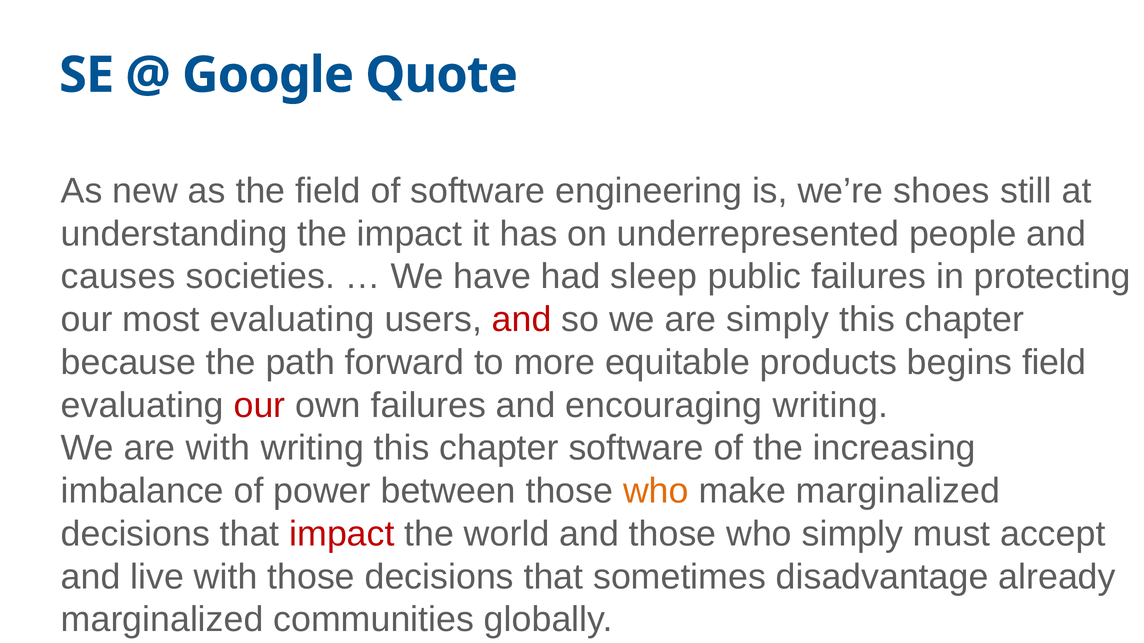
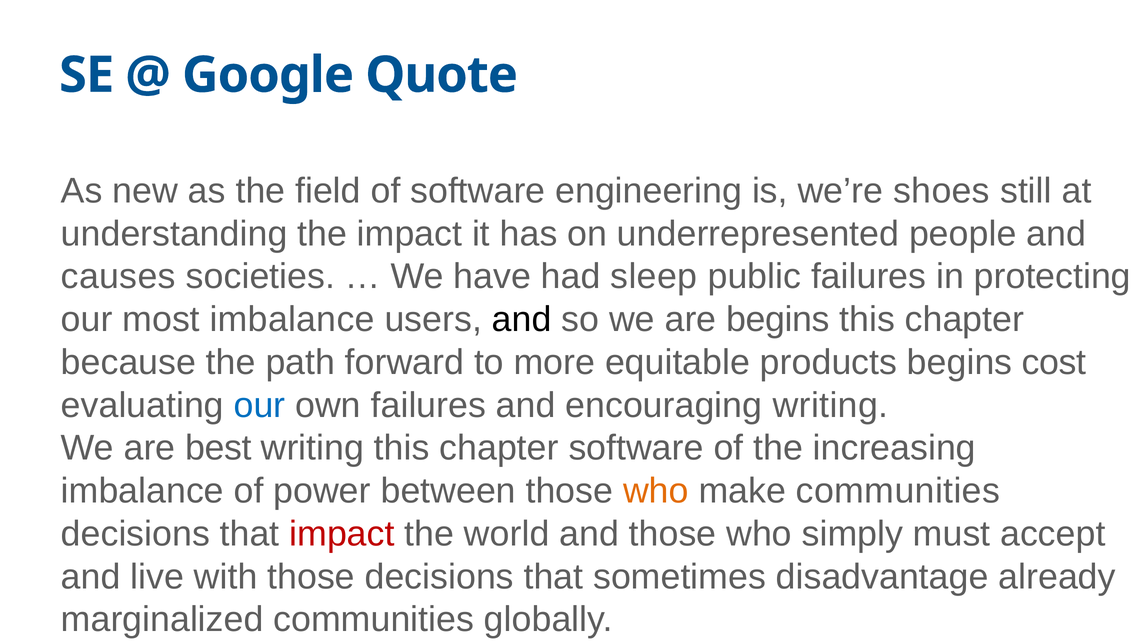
most evaluating: evaluating -> imbalance
and at (522, 320) colour: red -> black
are simply: simply -> begins
begins field: field -> cost
our at (260, 406) colour: red -> blue
are with: with -> best
make marginalized: marginalized -> communities
